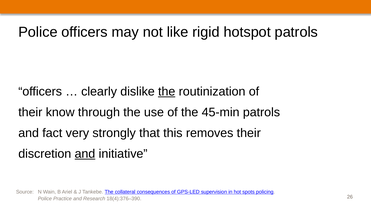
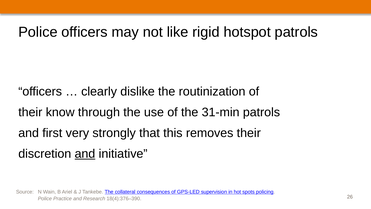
the at (167, 91) underline: present -> none
45-min: 45-min -> 31-min
fact: fact -> first
